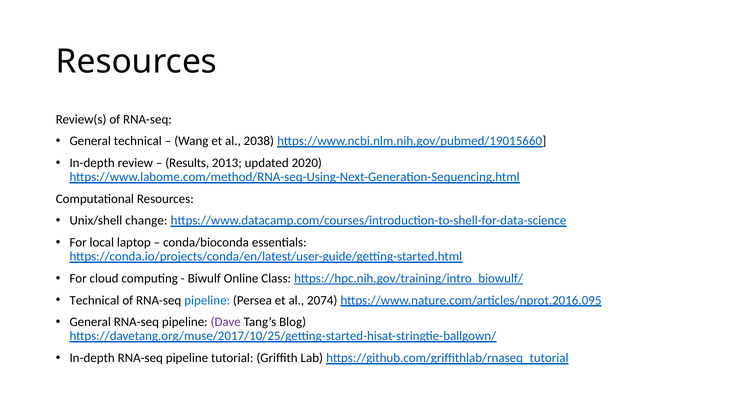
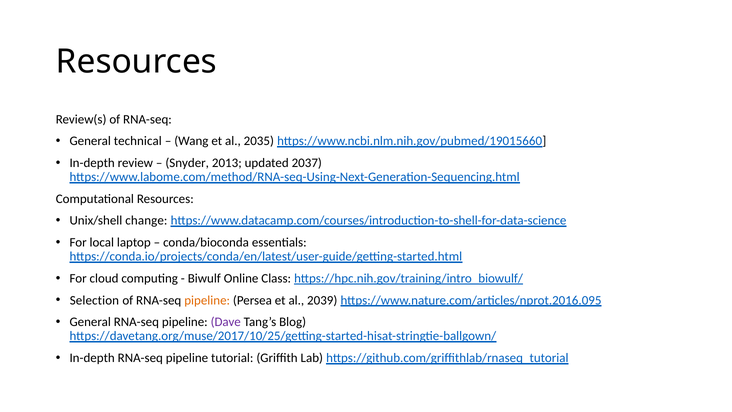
2038: 2038 -> 2035
Results: Results -> Snyder
2020: 2020 -> 2037
Technical at (94, 300): Technical -> Selection
pipeline at (207, 300) colour: blue -> orange
2074: 2074 -> 2039
